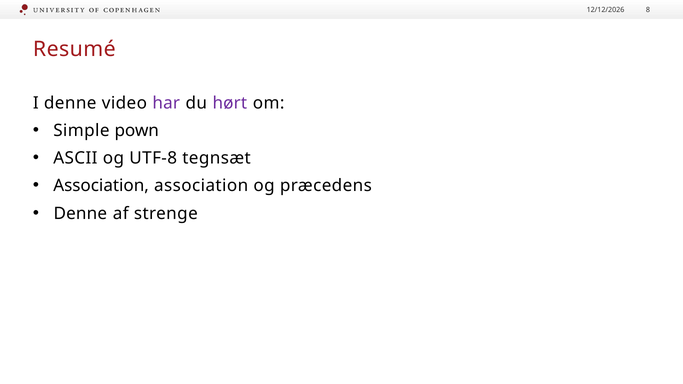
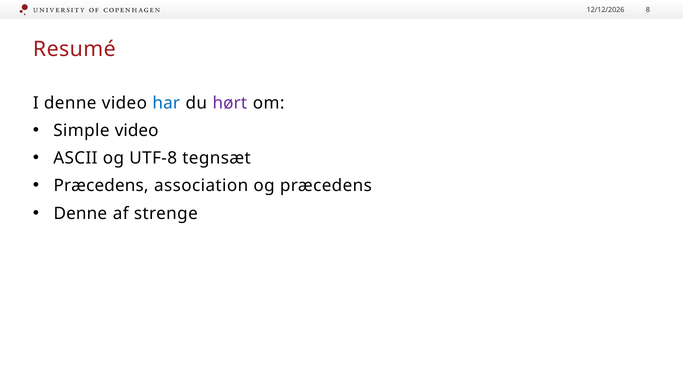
har colour: purple -> blue
Simple pown: pown -> video
Association at (101, 186): Association -> Præcedens
